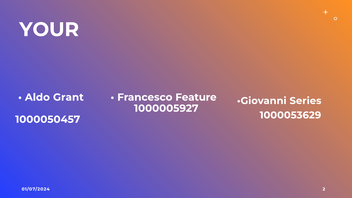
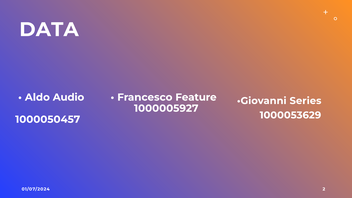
YOUR: YOUR -> DATA
Grant: Grant -> Audio
